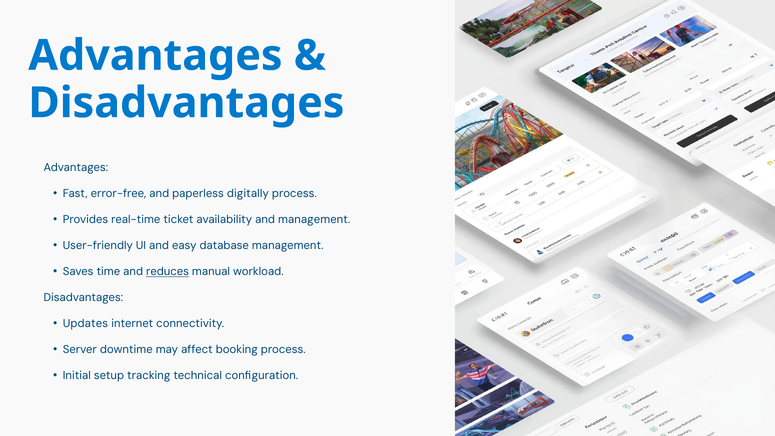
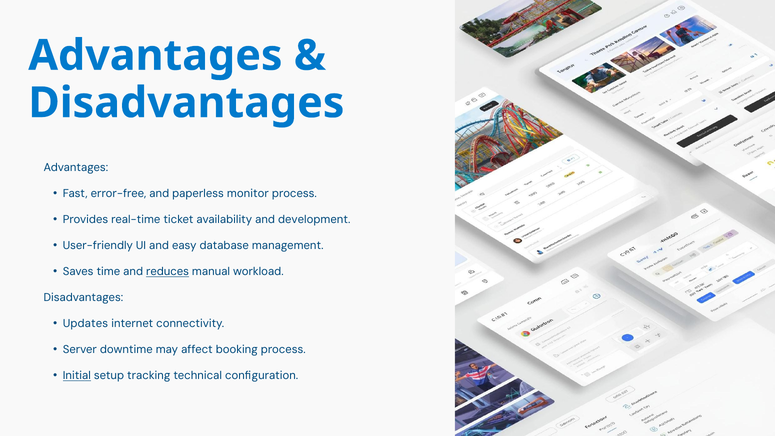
digitally: digitally -> monitor
and management: management -> development
Initial underline: none -> present
